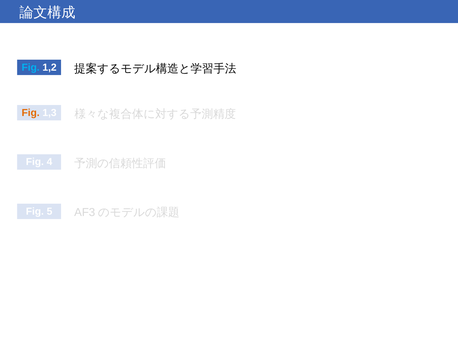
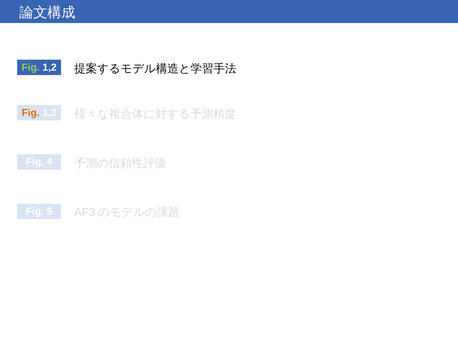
Fig at (31, 67) colour: light blue -> light green
